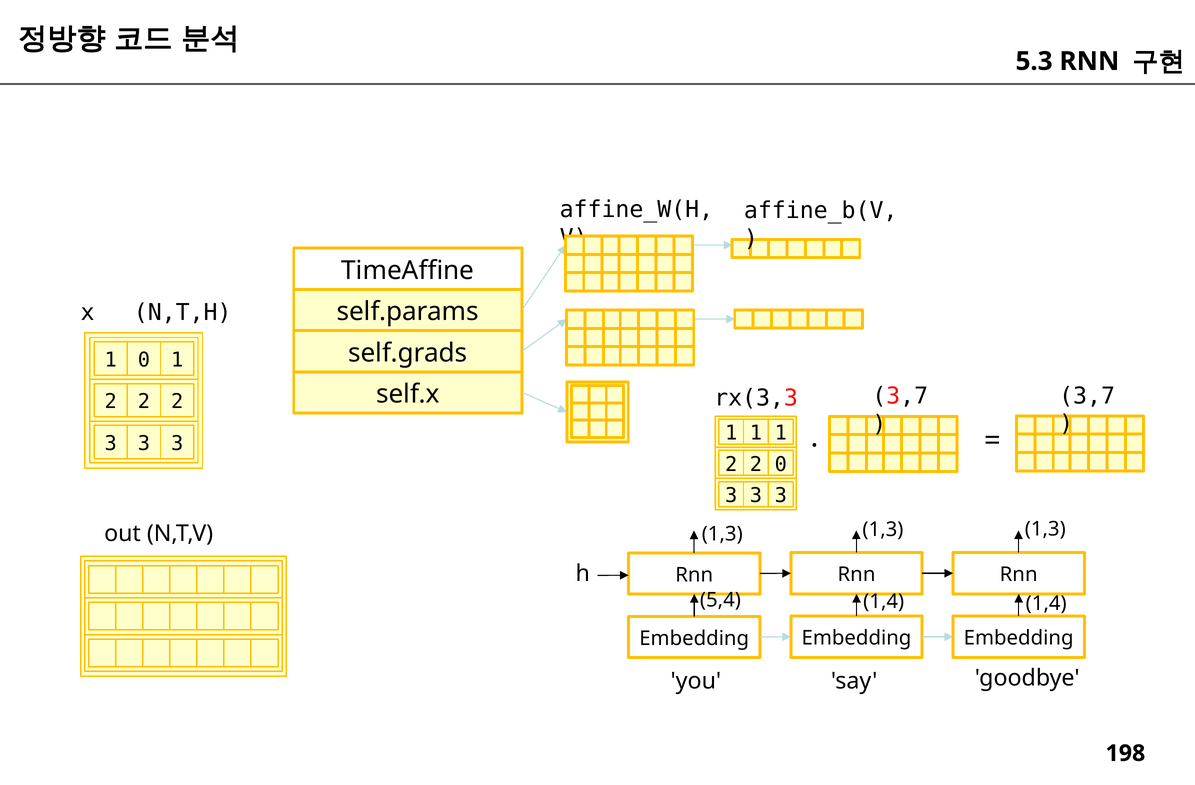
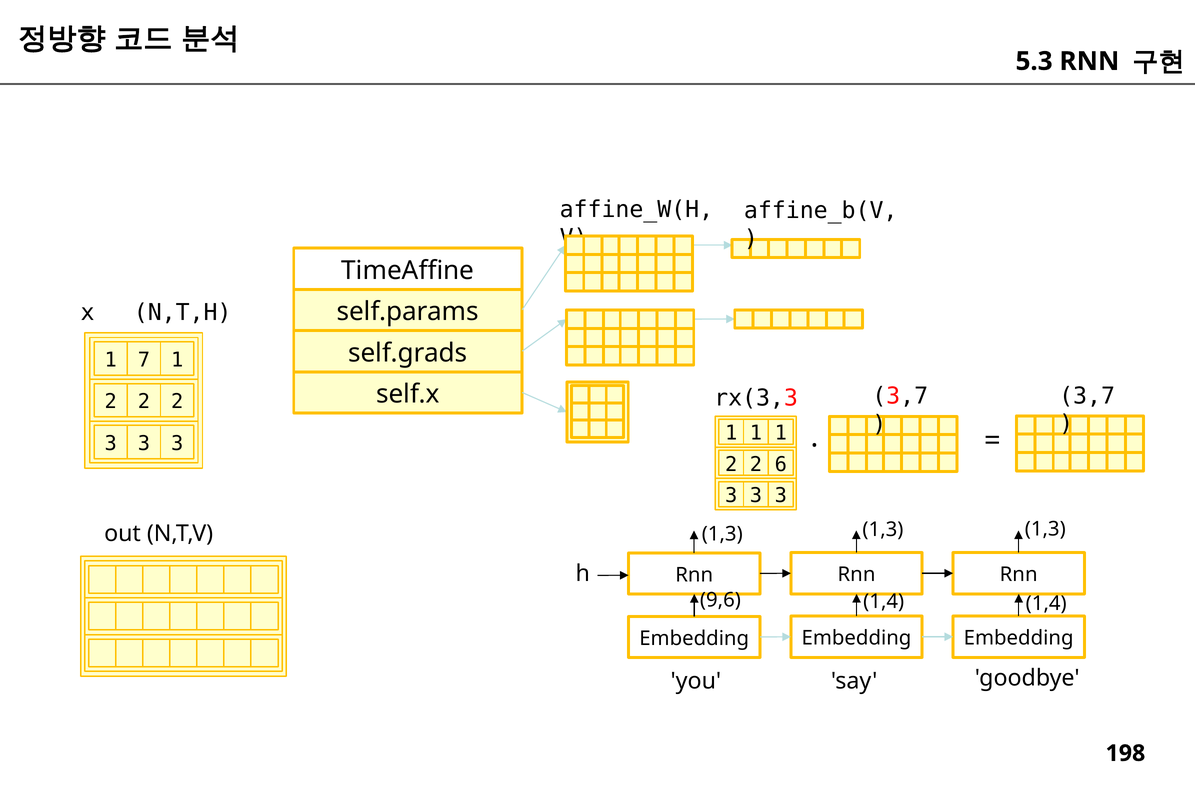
1 0: 0 -> 7
2 0: 0 -> 6
5,4: 5,4 -> 9,6
